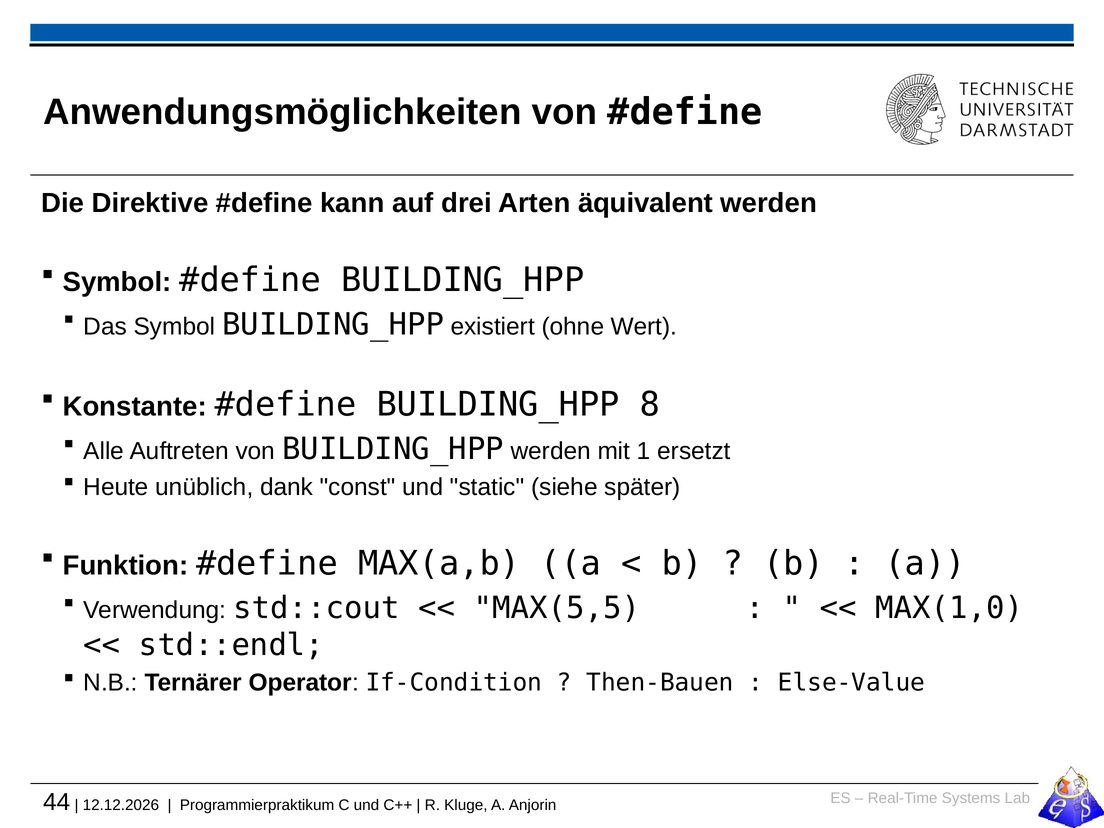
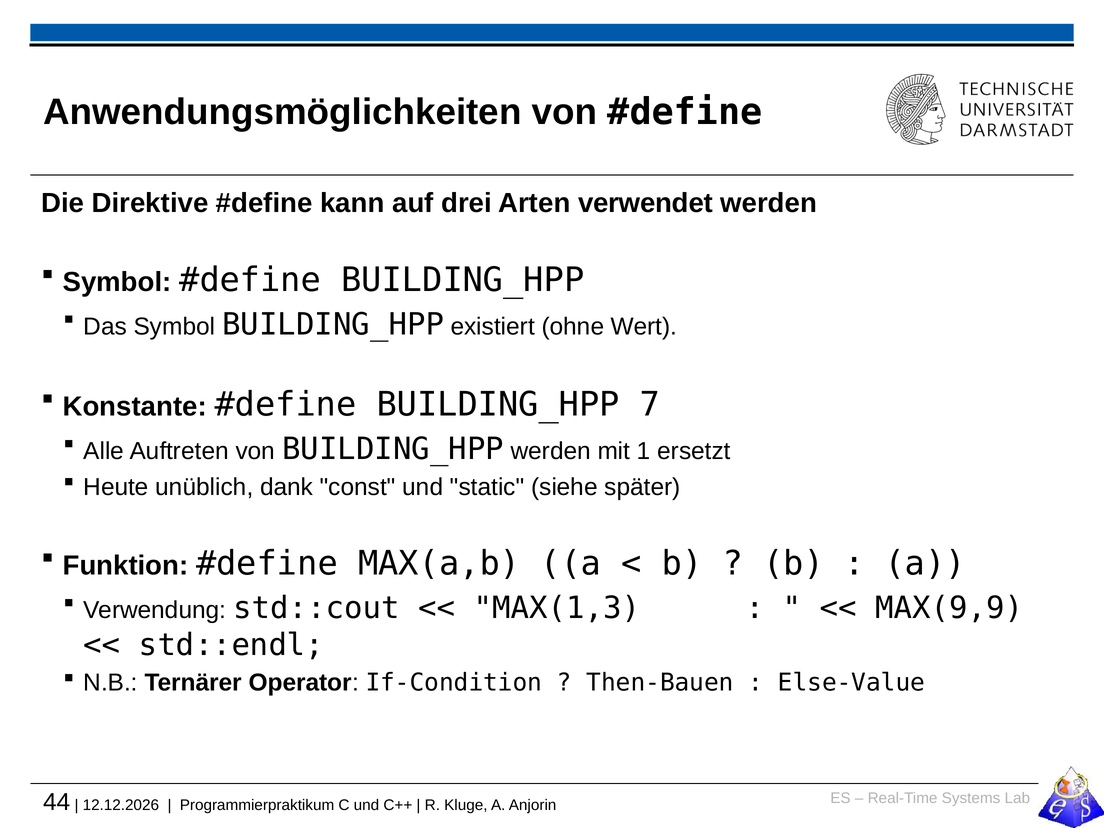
äquivalent: äquivalent -> verwendet
8: 8 -> 7
MAX(5,5: MAX(5,5 -> MAX(1,3
MAX(1,0: MAX(1,0 -> MAX(9,9
